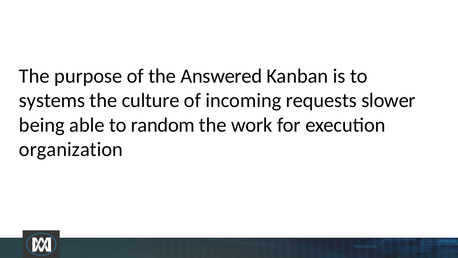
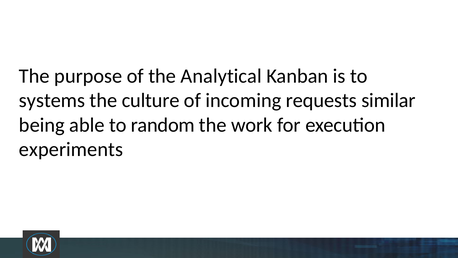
Answered: Answered -> Analytical
slower: slower -> similar
organization: organization -> experiments
